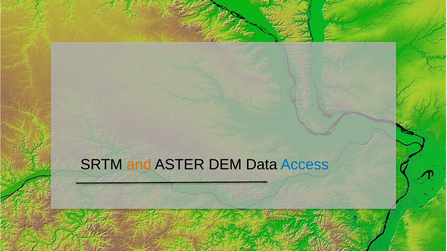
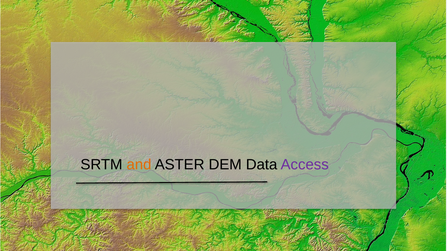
Access colour: blue -> purple
